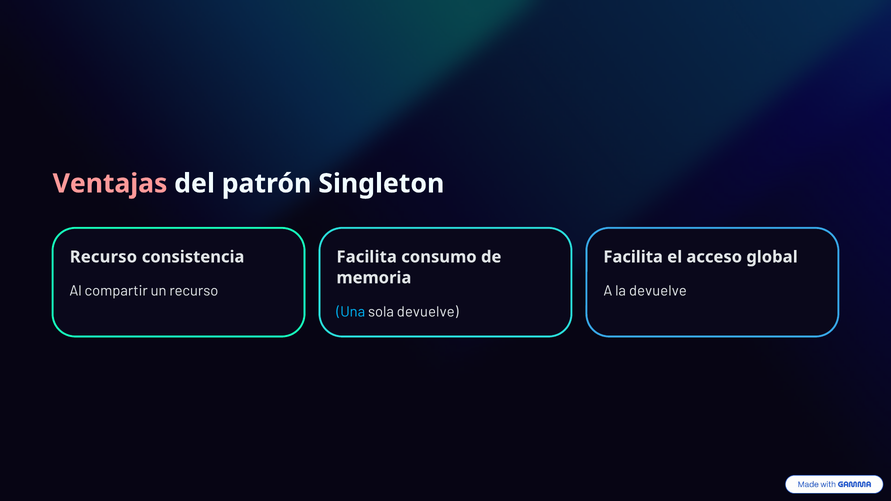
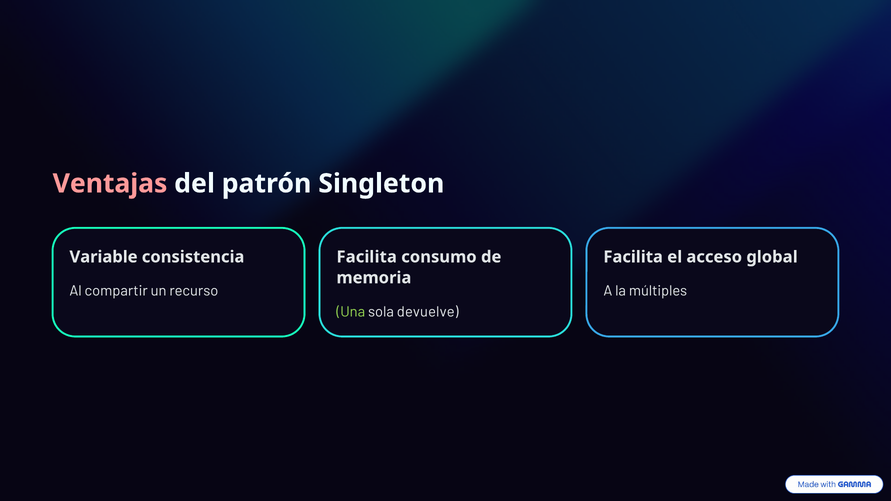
Recurso at (103, 257): Recurso -> Variable
la devuelve: devuelve -> múltiples
Una colour: light blue -> light green
